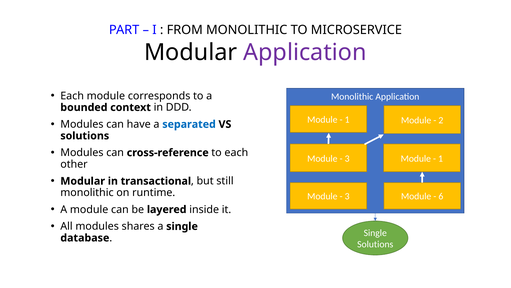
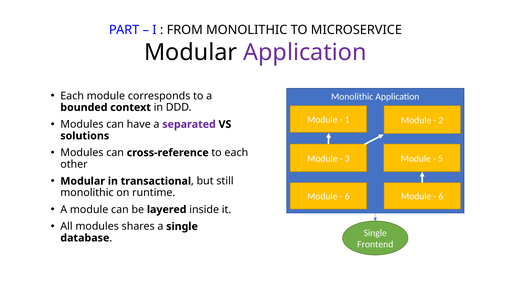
separated colour: blue -> purple
1 at (441, 158): 1 -> 5
3 at (347, 196): 3 -> 6
Solutions at (375, 244): Solutions -> Frontend
